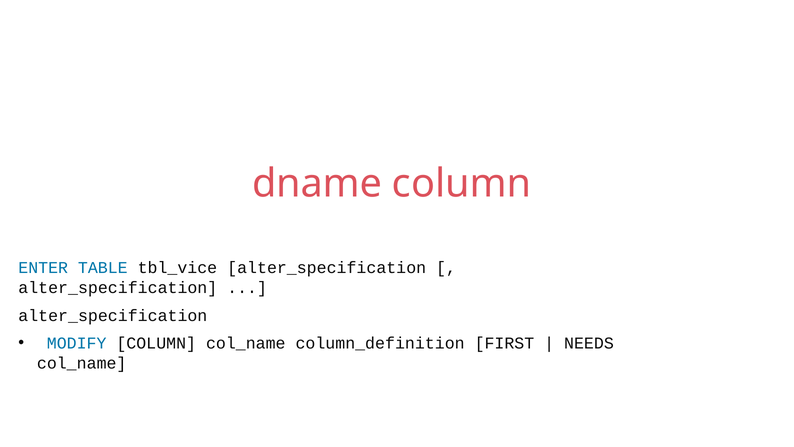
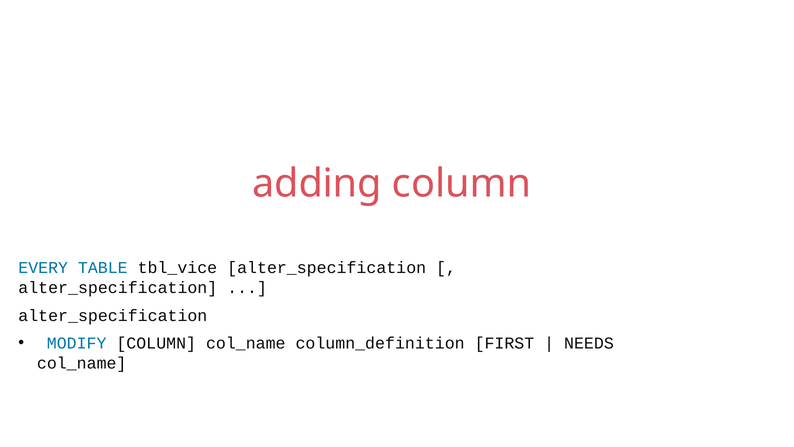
dname: dname -> adding
ENTER: ENTER -> EVERY
